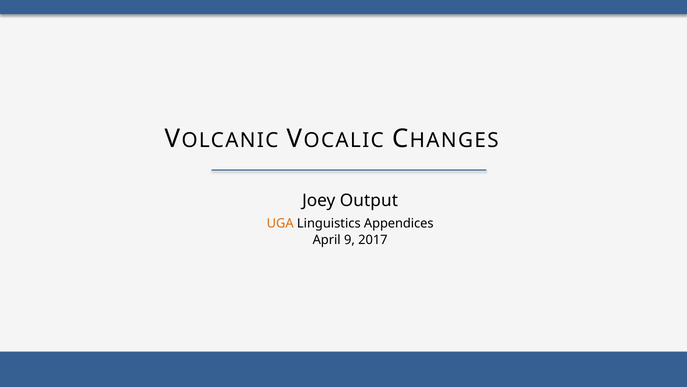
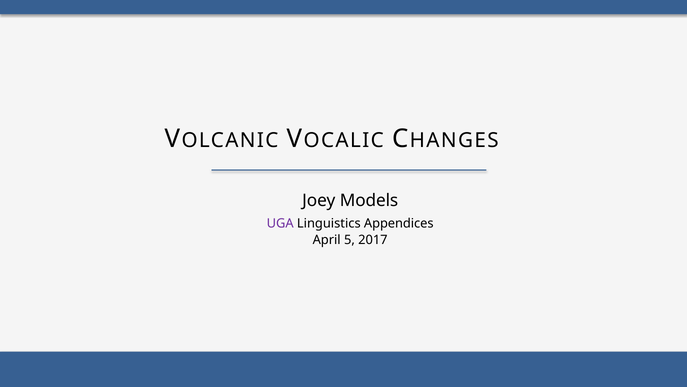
Output: Output -> Models
UGA colour: orange -> purple
9: 9 -> 5
